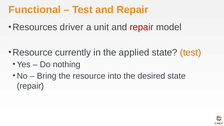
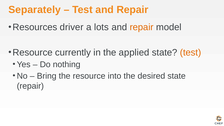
Functional: Functional -> Separately
unit: unit -> lots
repair at (142, 27) colour: red -> orange
